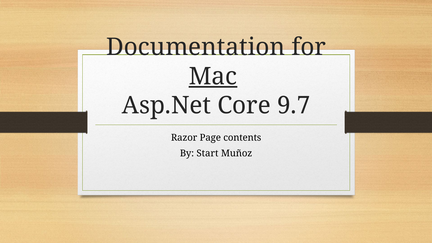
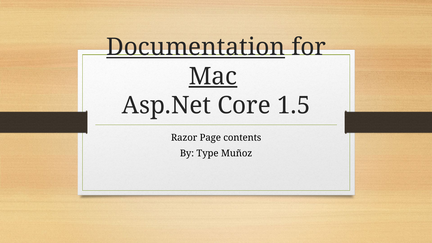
Documentation underline: none -> present
9.7: 9.7 -> 1.5
Start: Start -> Type
